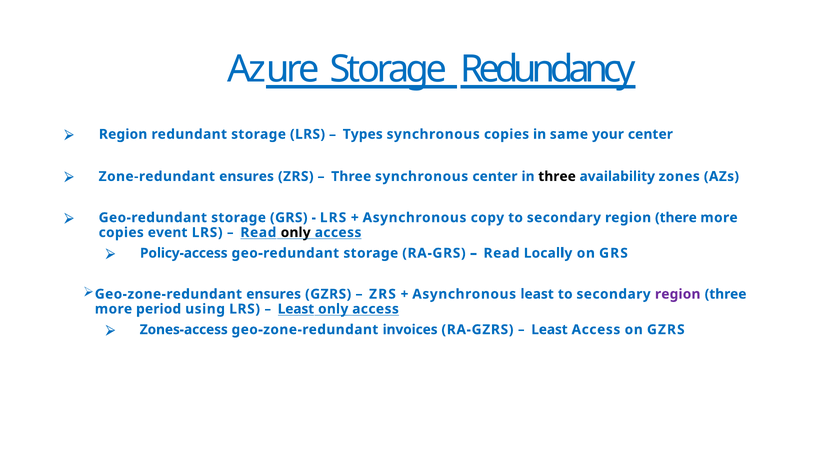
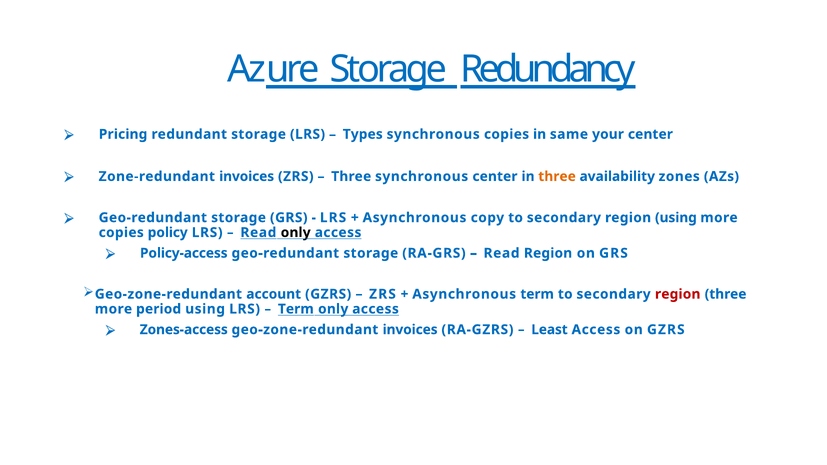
Region at (123, 134): Region -> Pricing
Zone-redundant ensures: ensures -> invoices
three at (557, 176) colour: black -> orange
region there: there -> using
event: event -> policy
Read Locally: Locally -> Region
Geo-zone-redundant ensures: ensures -> account
Asynchronous least: least -> term
region at (678, 294) colour: purple -> red
Least at (296, 309): Least -> Term
